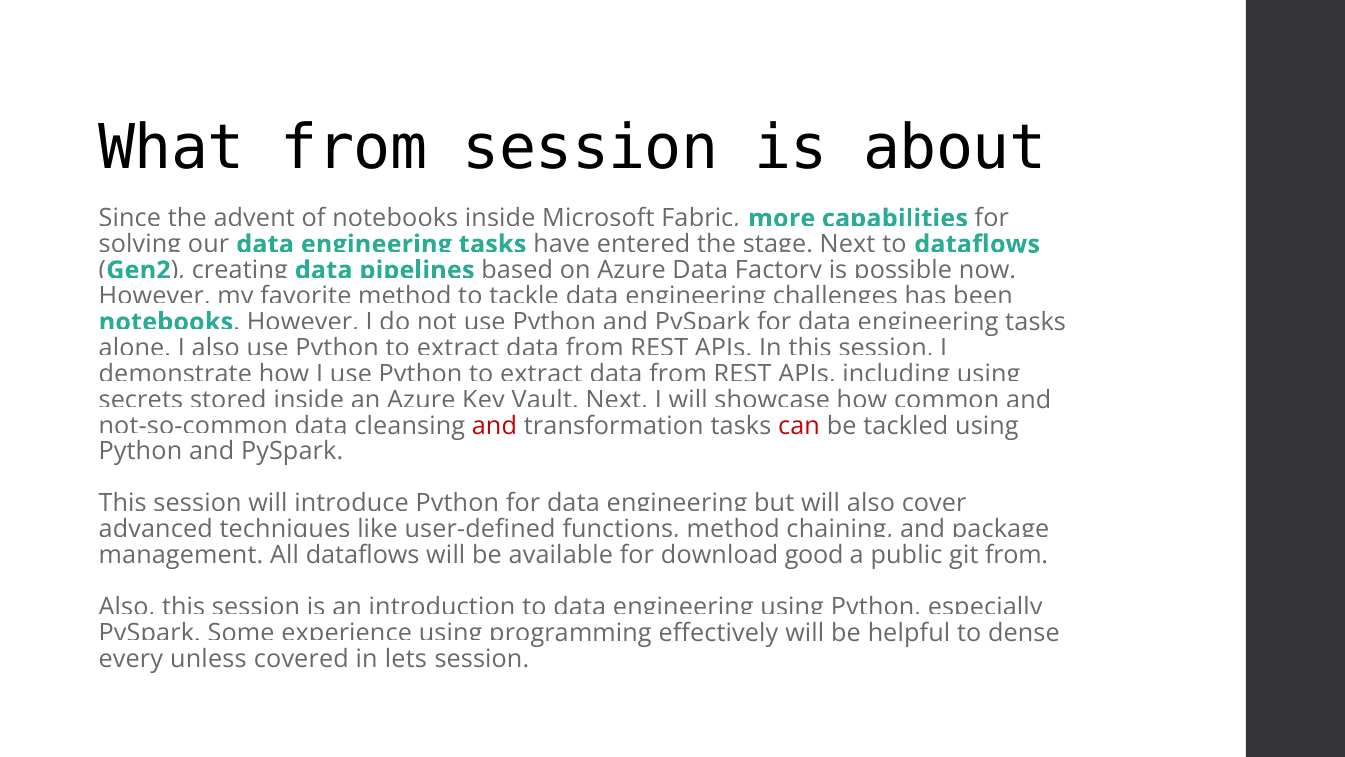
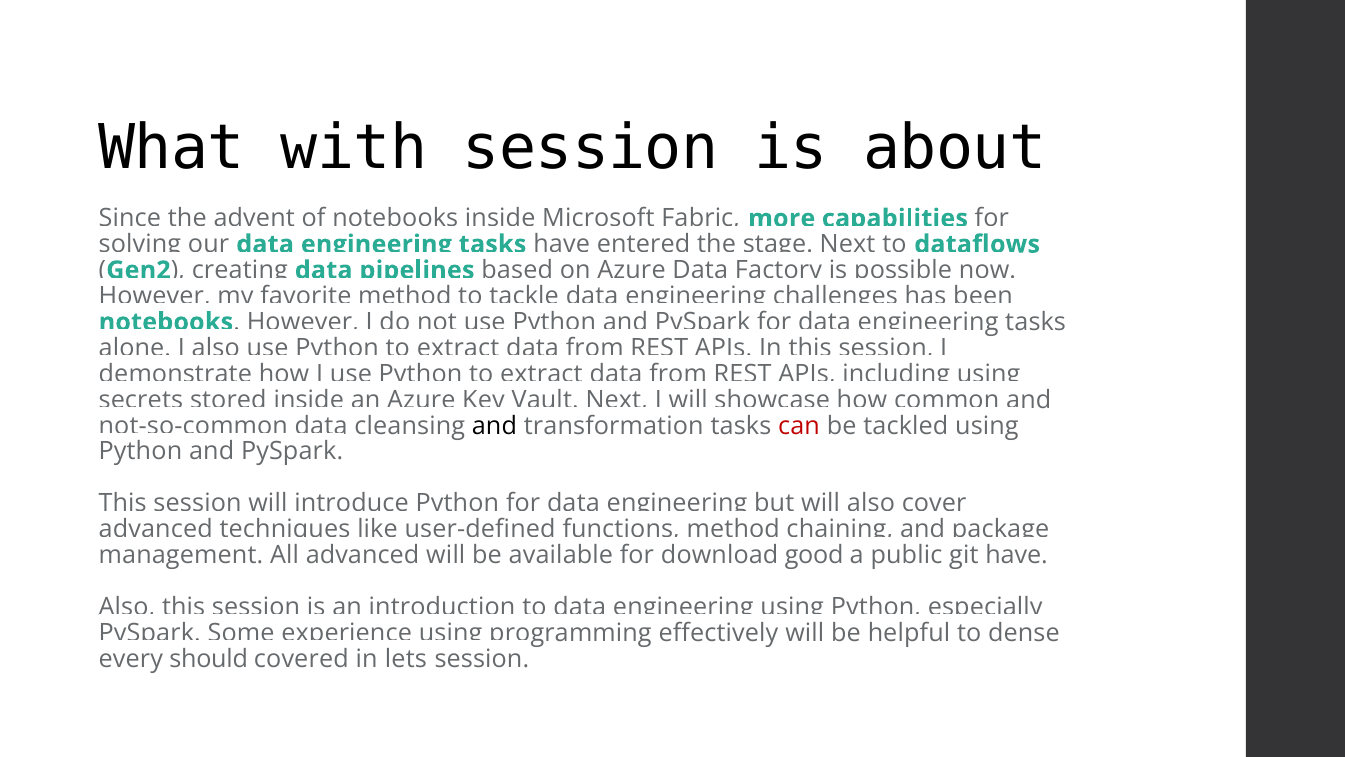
What from: from -> with
and at (494, 425) colour: red -> black
All dataflows: dataflows -> advanced
git from: from -> have
unless: unless -> should
